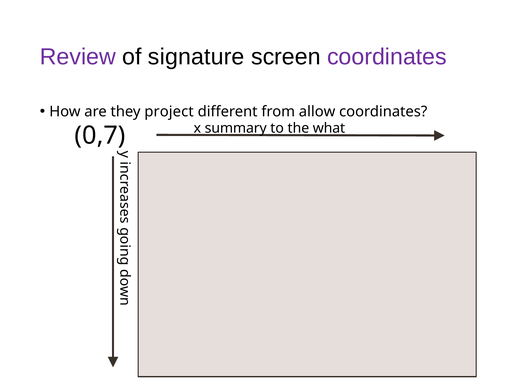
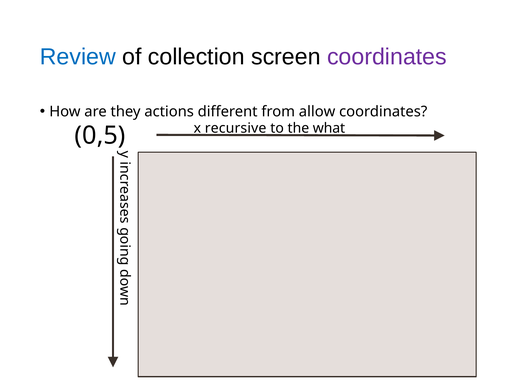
Review colour: purple -> blue
signature: signature -> collection
project: project -> actions
summary: summary -> recursive
0,7: 0,7 -> 0,5
